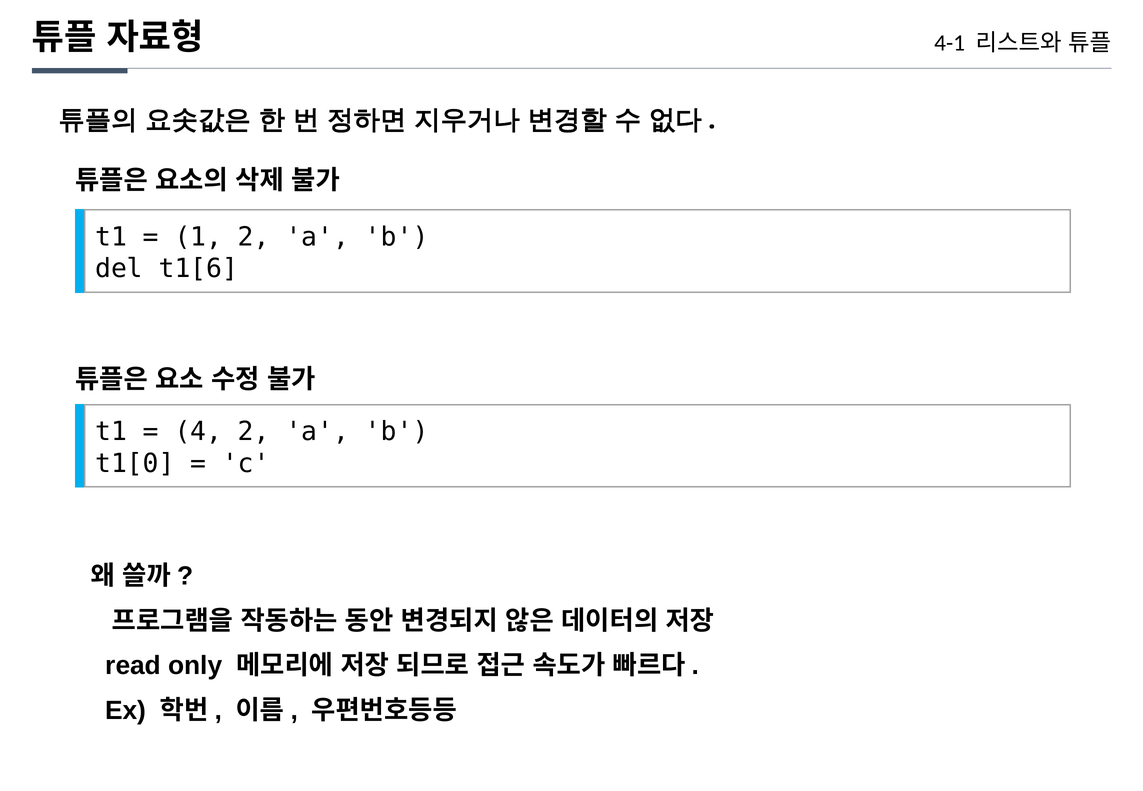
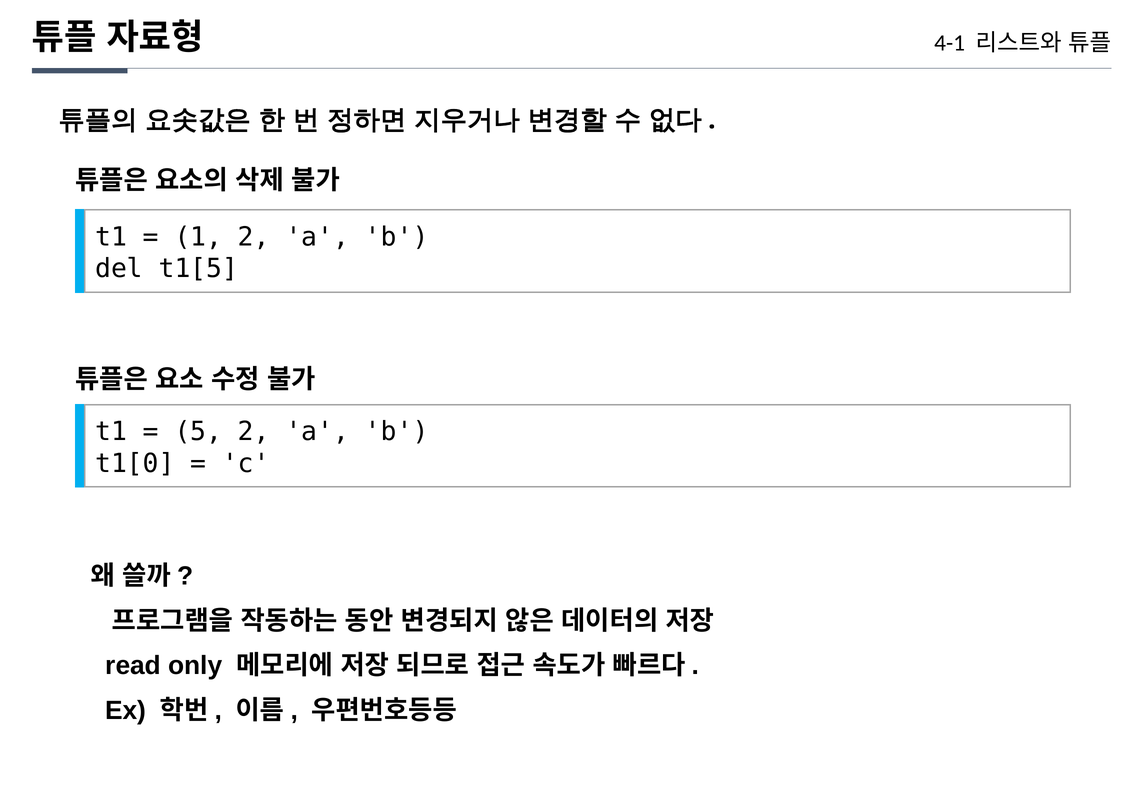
t1[6: t1[6 -> t1[5
4: 4 -> 5
